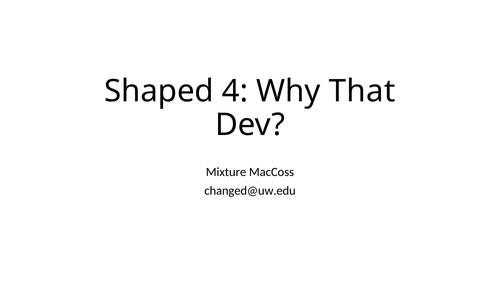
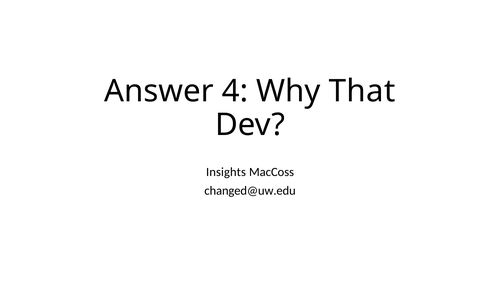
Shaped: Shaped -> Answer
Mixture: Mixture -> Insights
